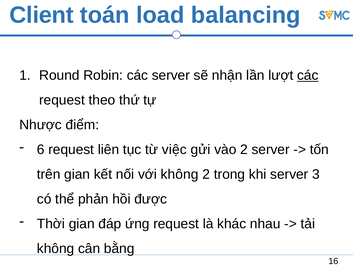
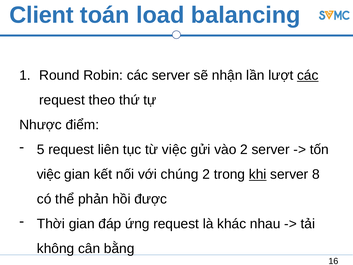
6: 6 -> 5
trên at (49, 174): trên -> việc
với không: không -> chúng
khi underline: none -> present
3: 3 -> 8
